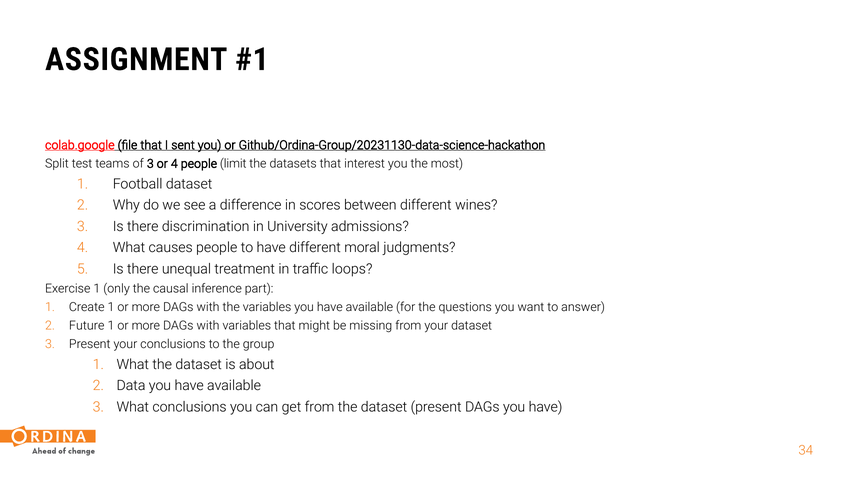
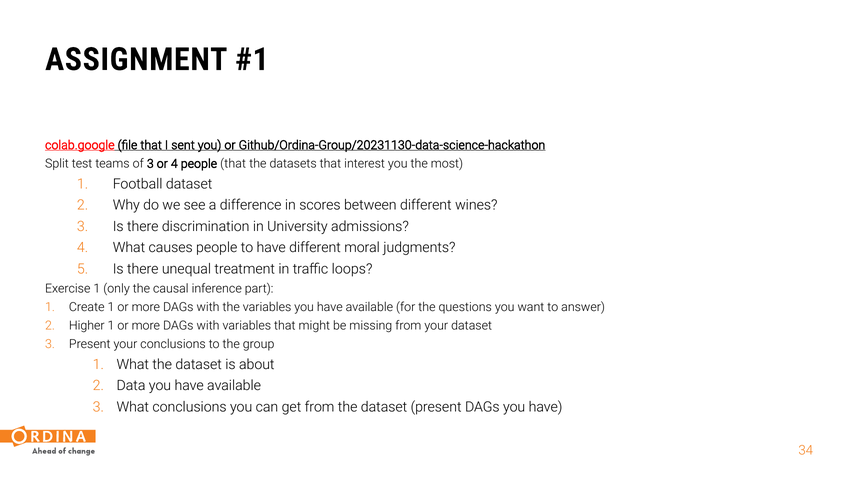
people limit: limit -> that
Future: Future -> Higher
